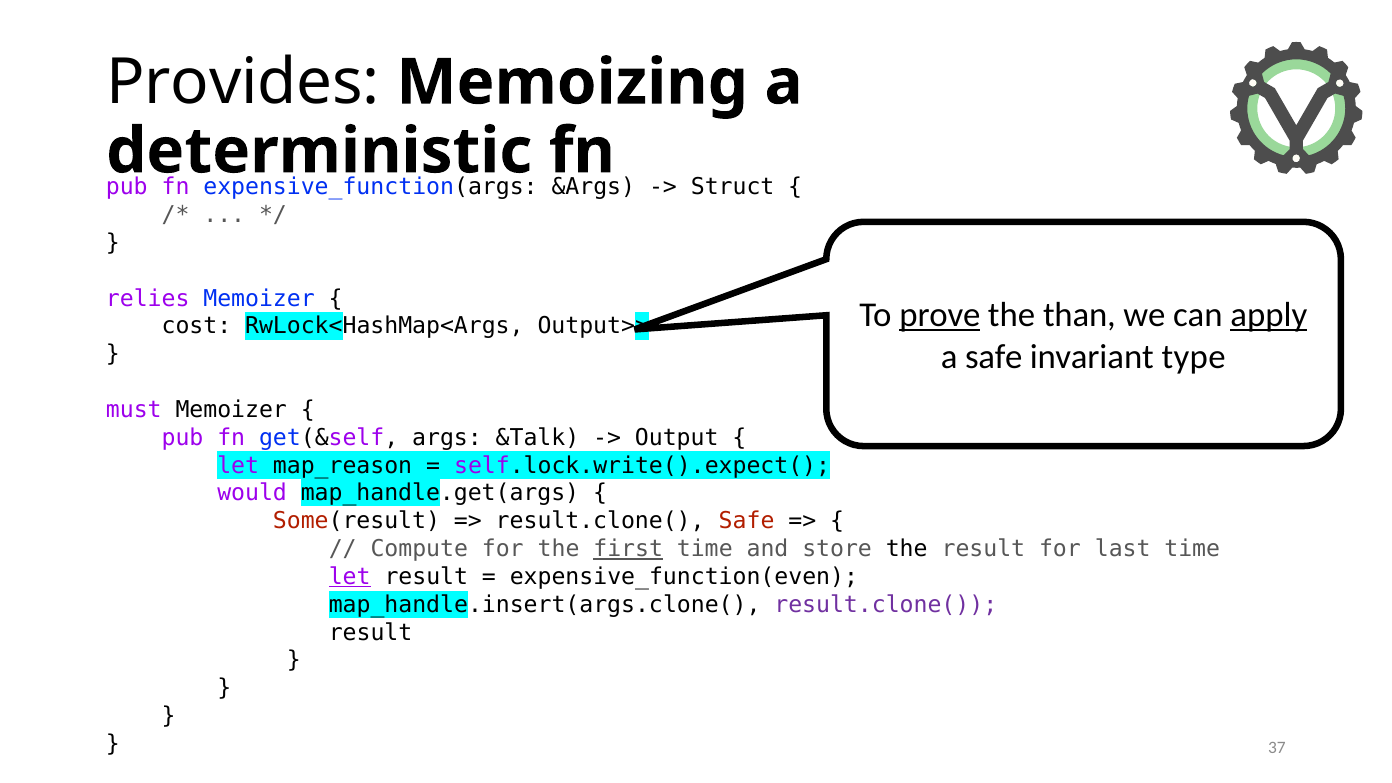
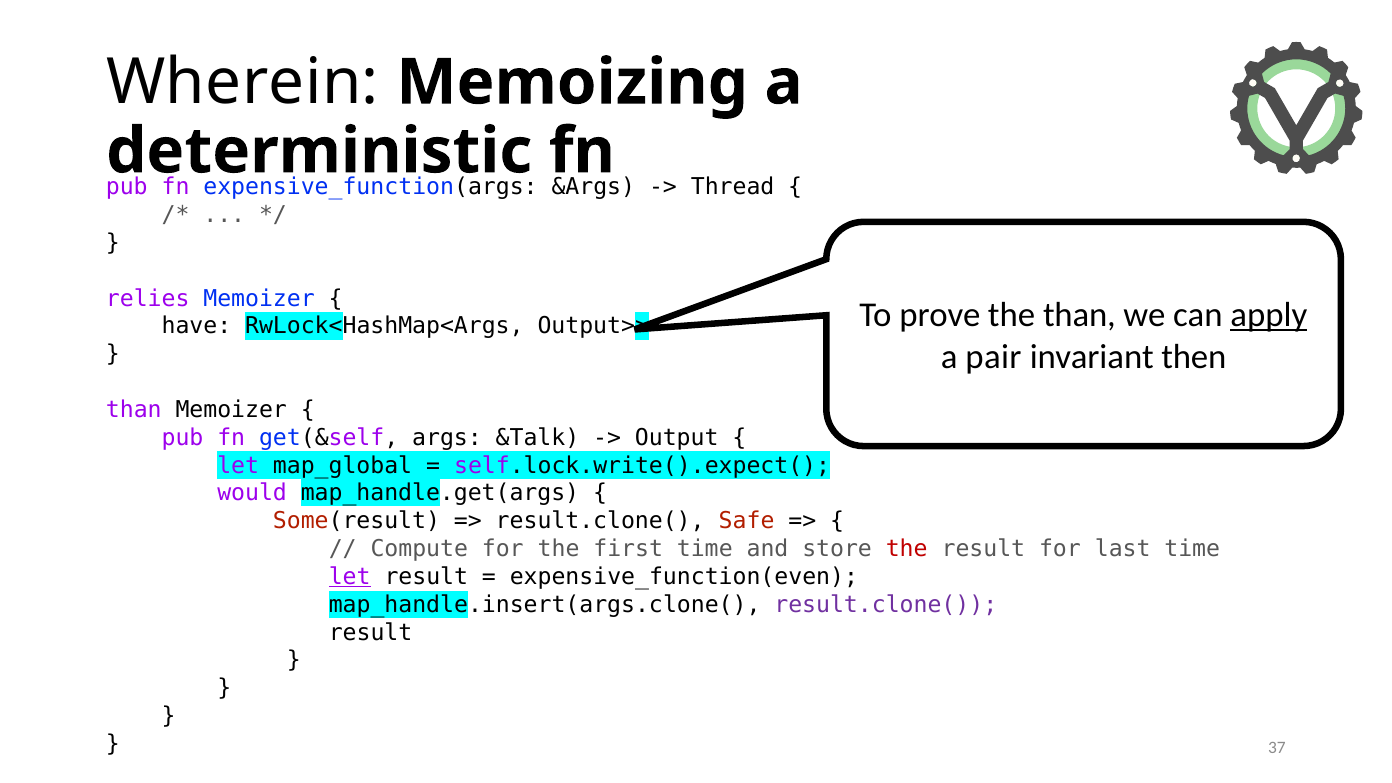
Provides: Provides -> Wherein
Struct: Struct -> Thread
prove underline: present -> none
cost: cost -> have
a safe: safe -> pair
type: type -> then
must at (134, 410): must -> than
map_reason: map_reason -> map_global
first underline: present -> none
the at (907, 549) colour: black -> red
